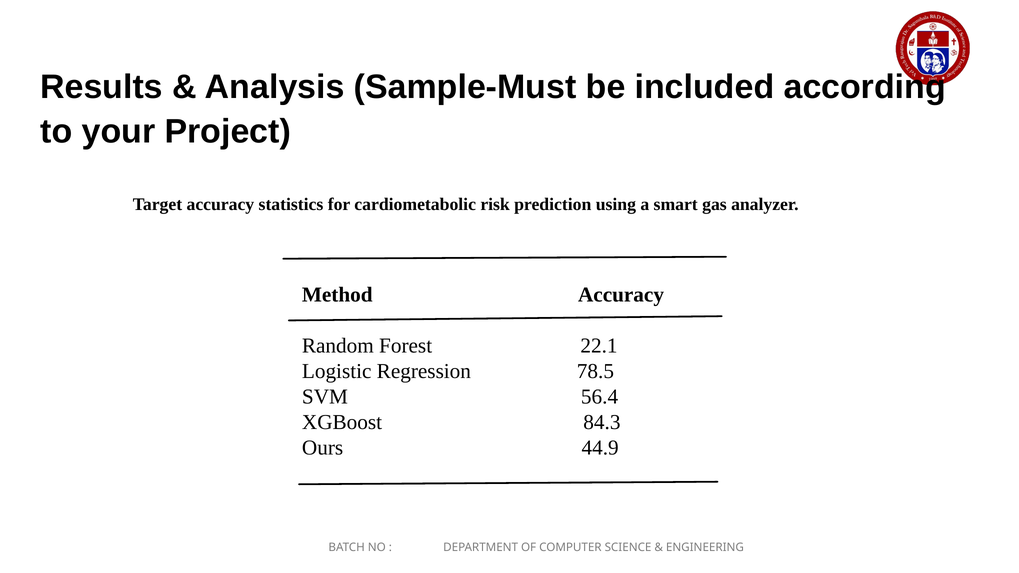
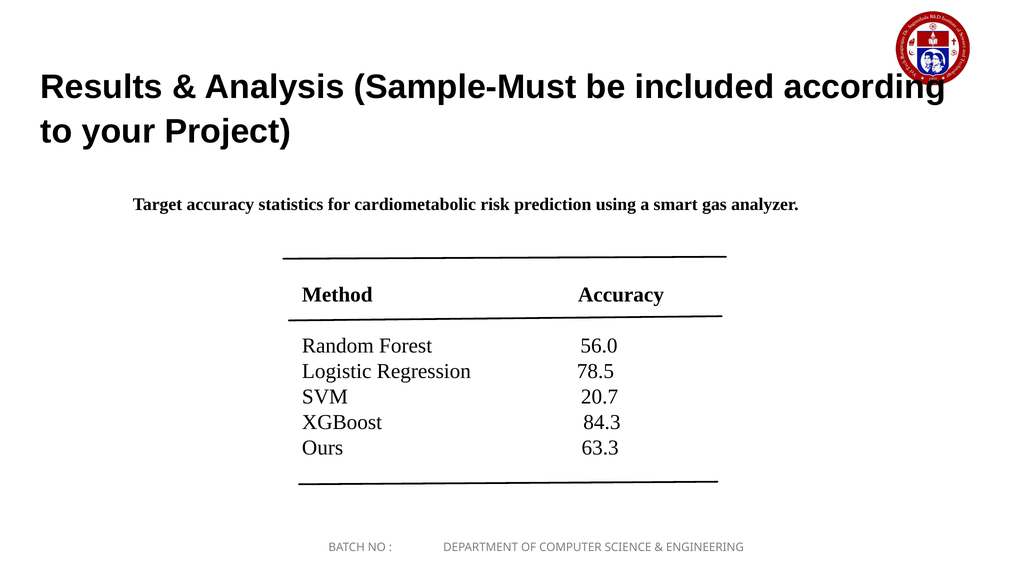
22.1: 22.1 -> 56.0
56.4: 56.4 -> 20.7
44.9: 44.9 -> 63.3
